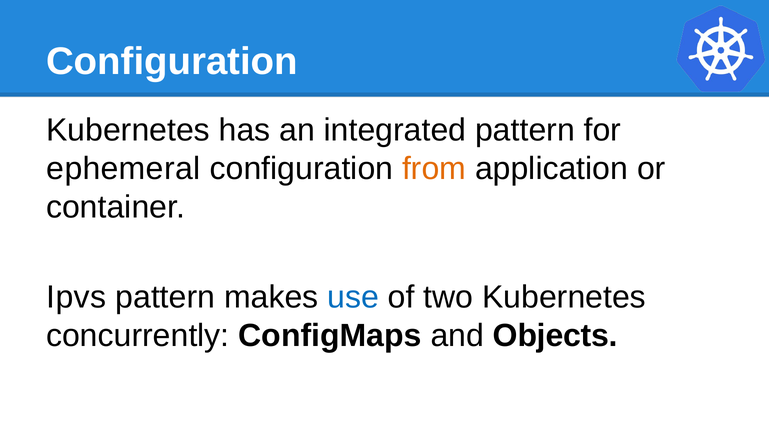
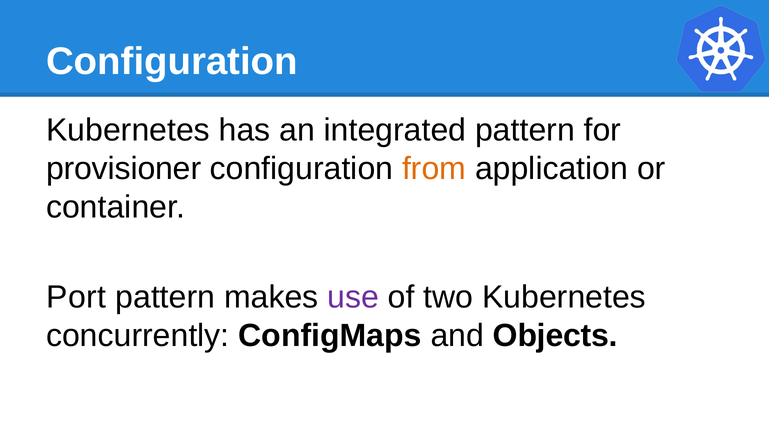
ephemeral: ephemeral -> provisioner
Ipvs: Ipvs -> Port
use colour: blue -> purple
